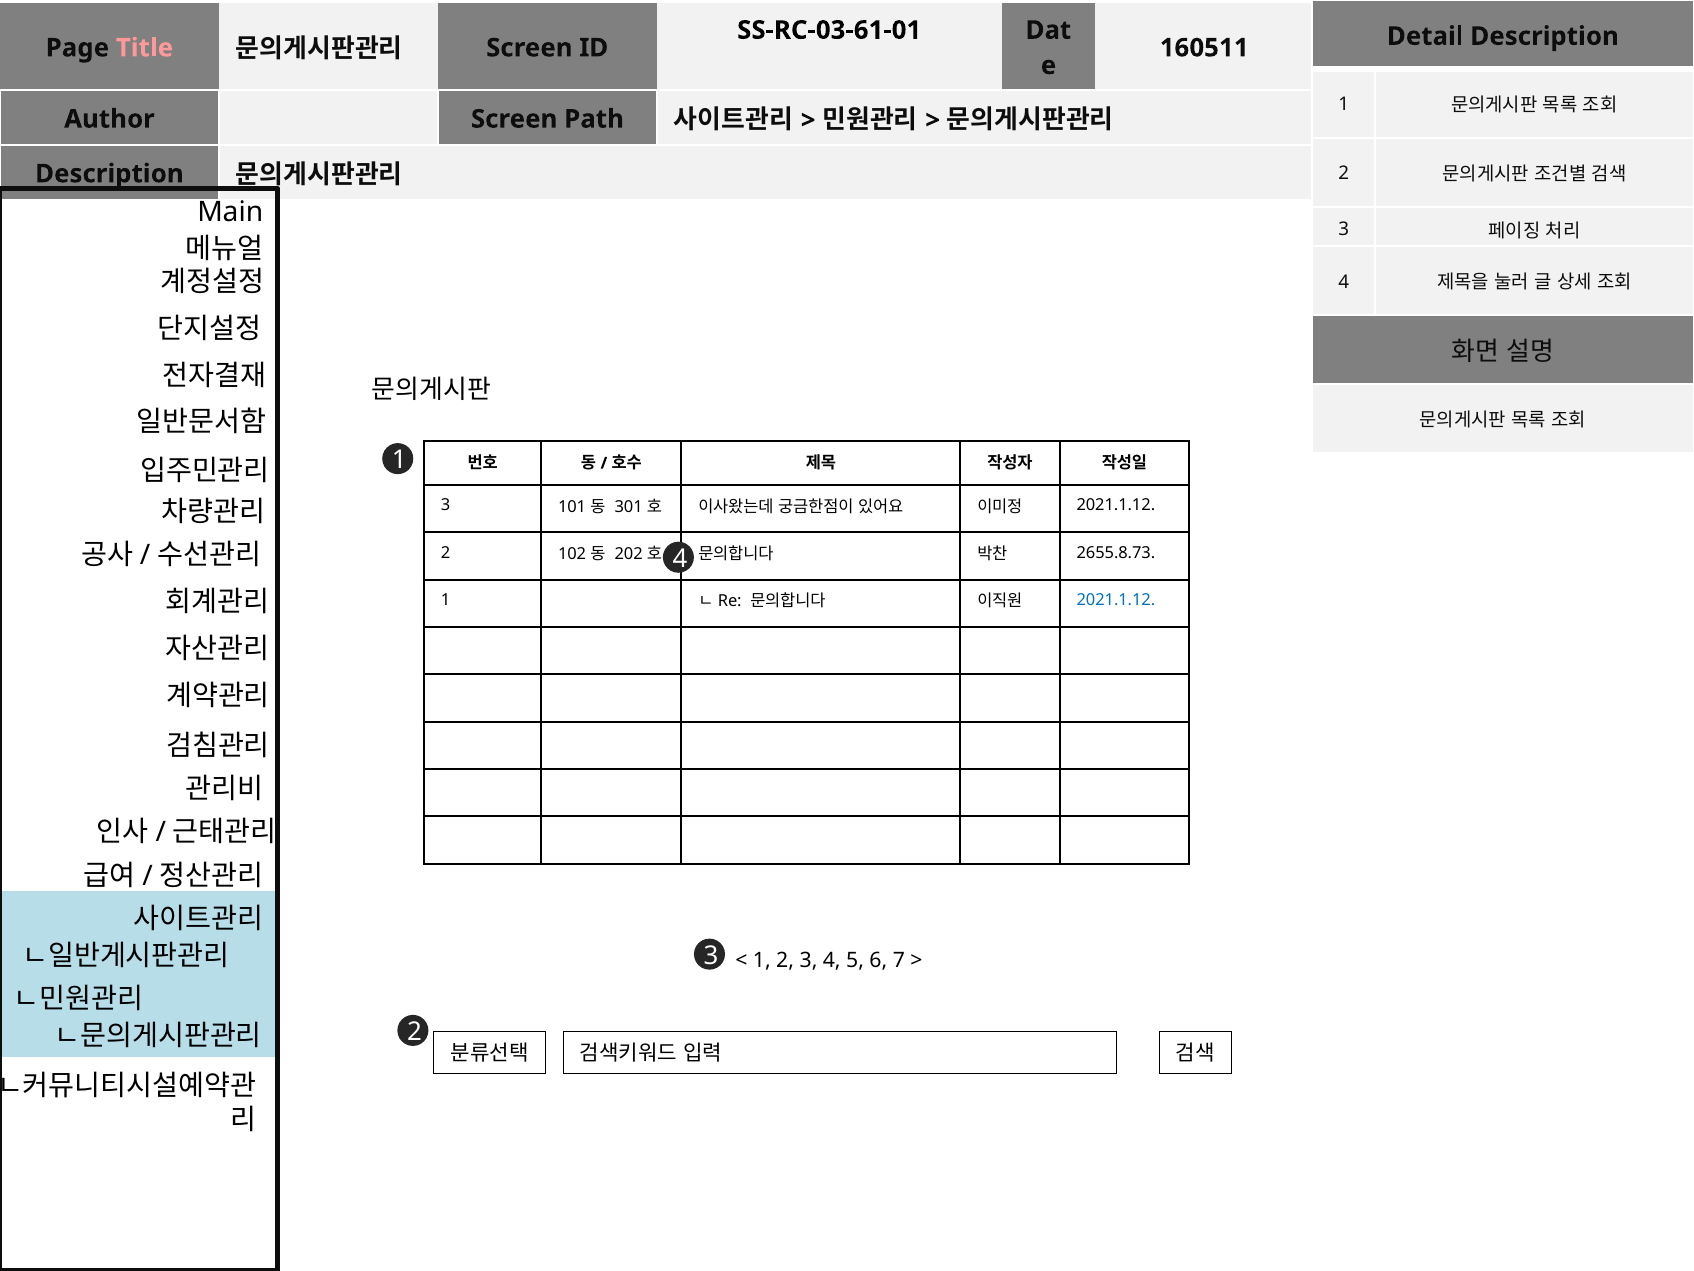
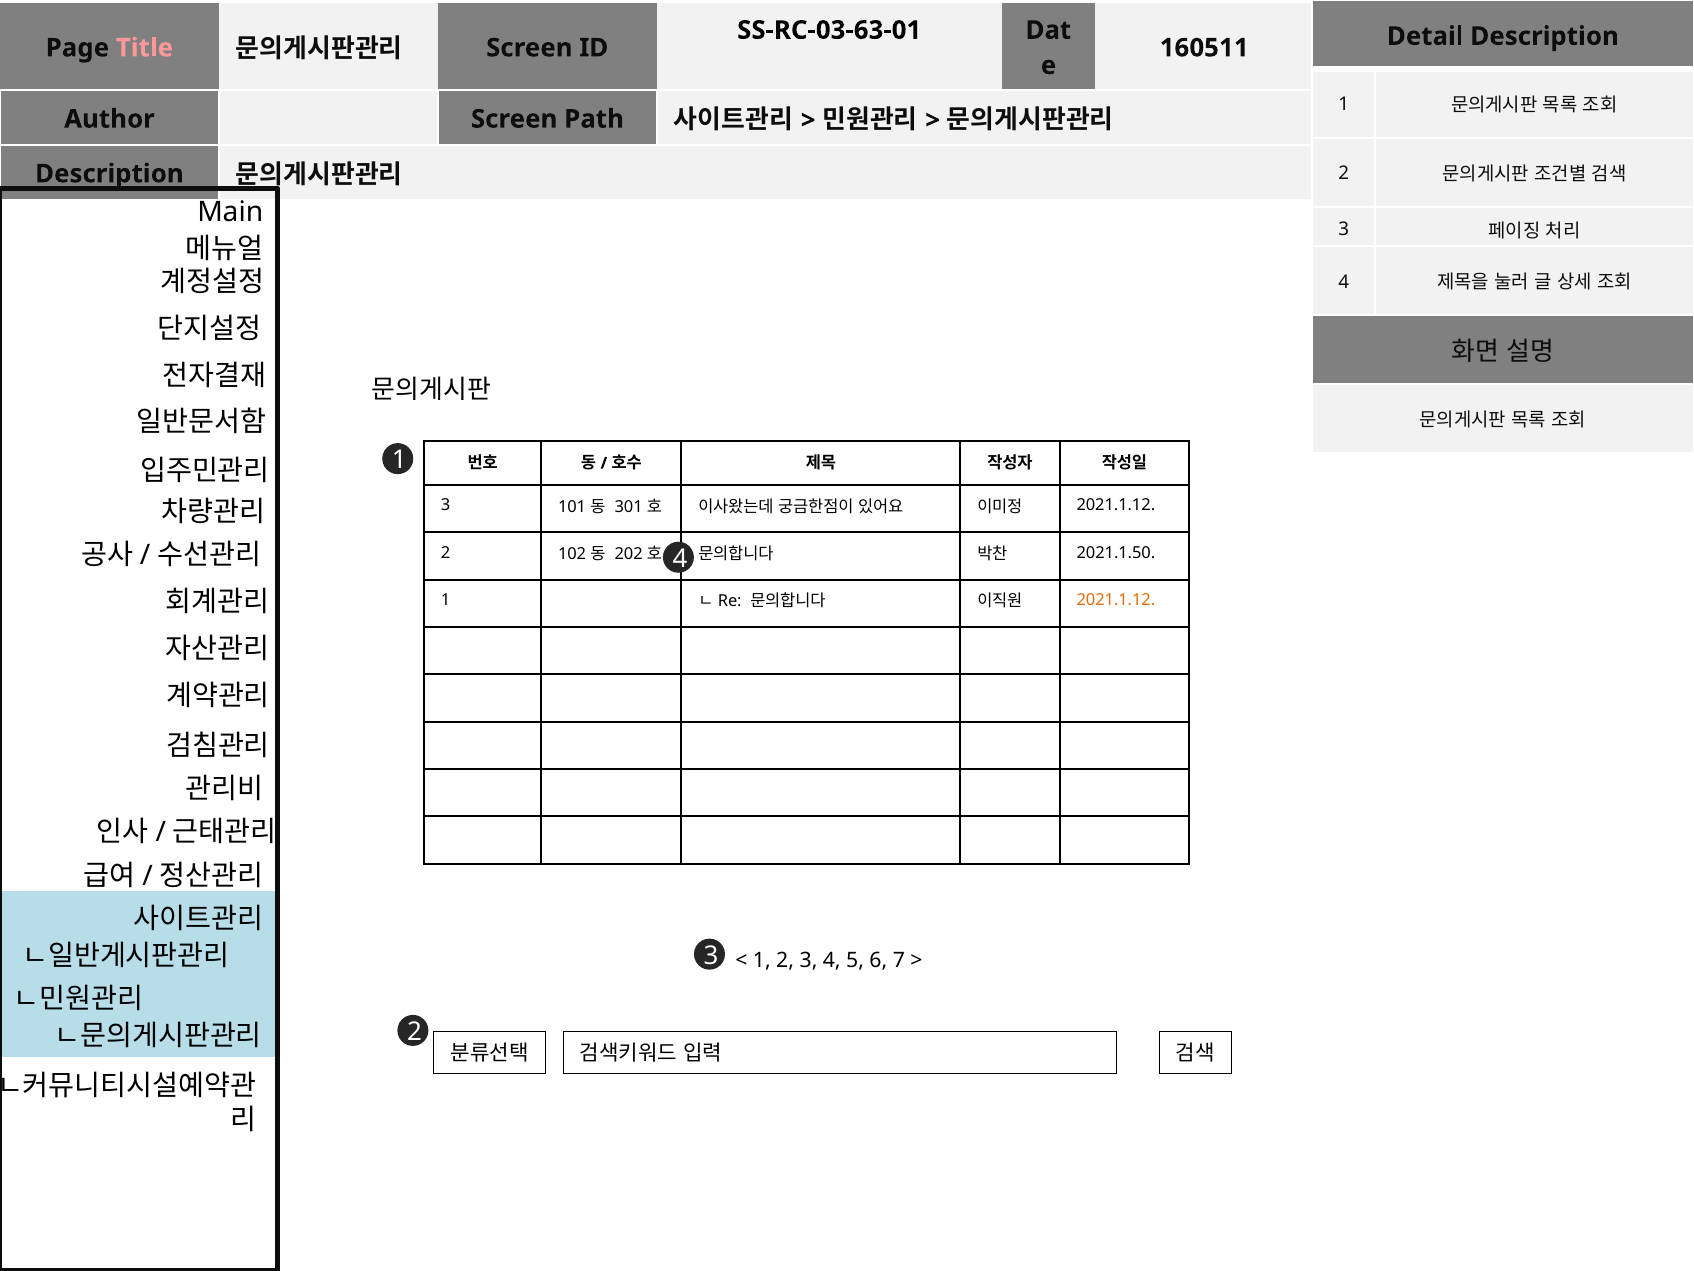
SS-RC-03-61-01: SS-RC-03-61-01 -> SS-RC-03-63-01
2655.8.73: 2655.8.73 -> 2021.1.50
2021.1.12 at (1116, 600) colour: blue -> orange
